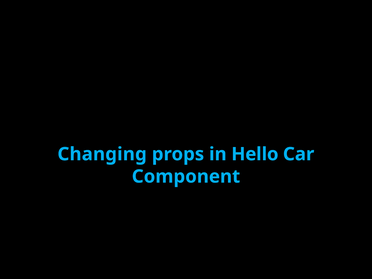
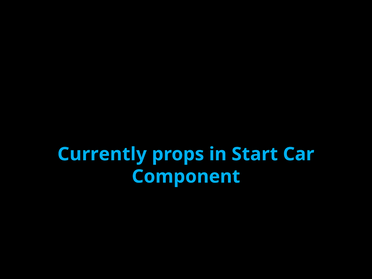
Changing: Changing -> Currently
Hello: Hello -> Start
